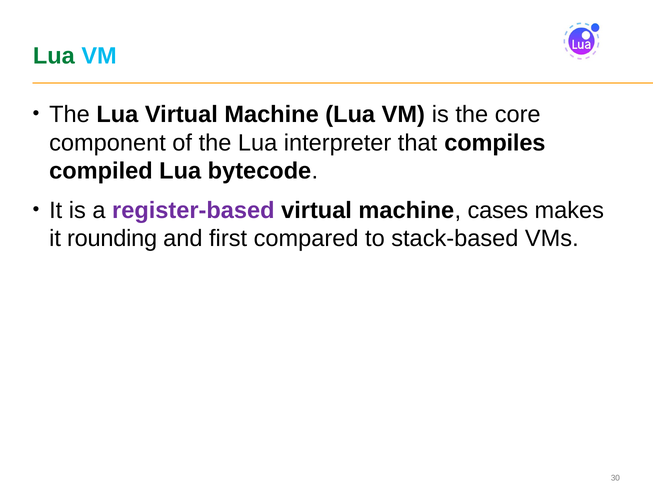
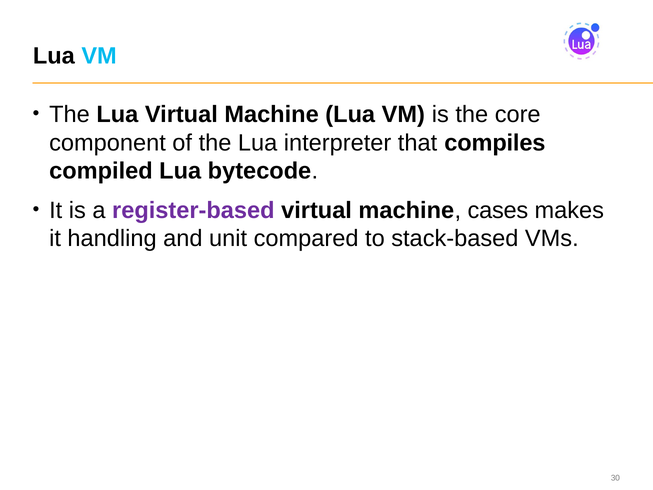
Lua at (54, 56) colour: green -> black
rounding: rounding -> handling
first: first -> unit
